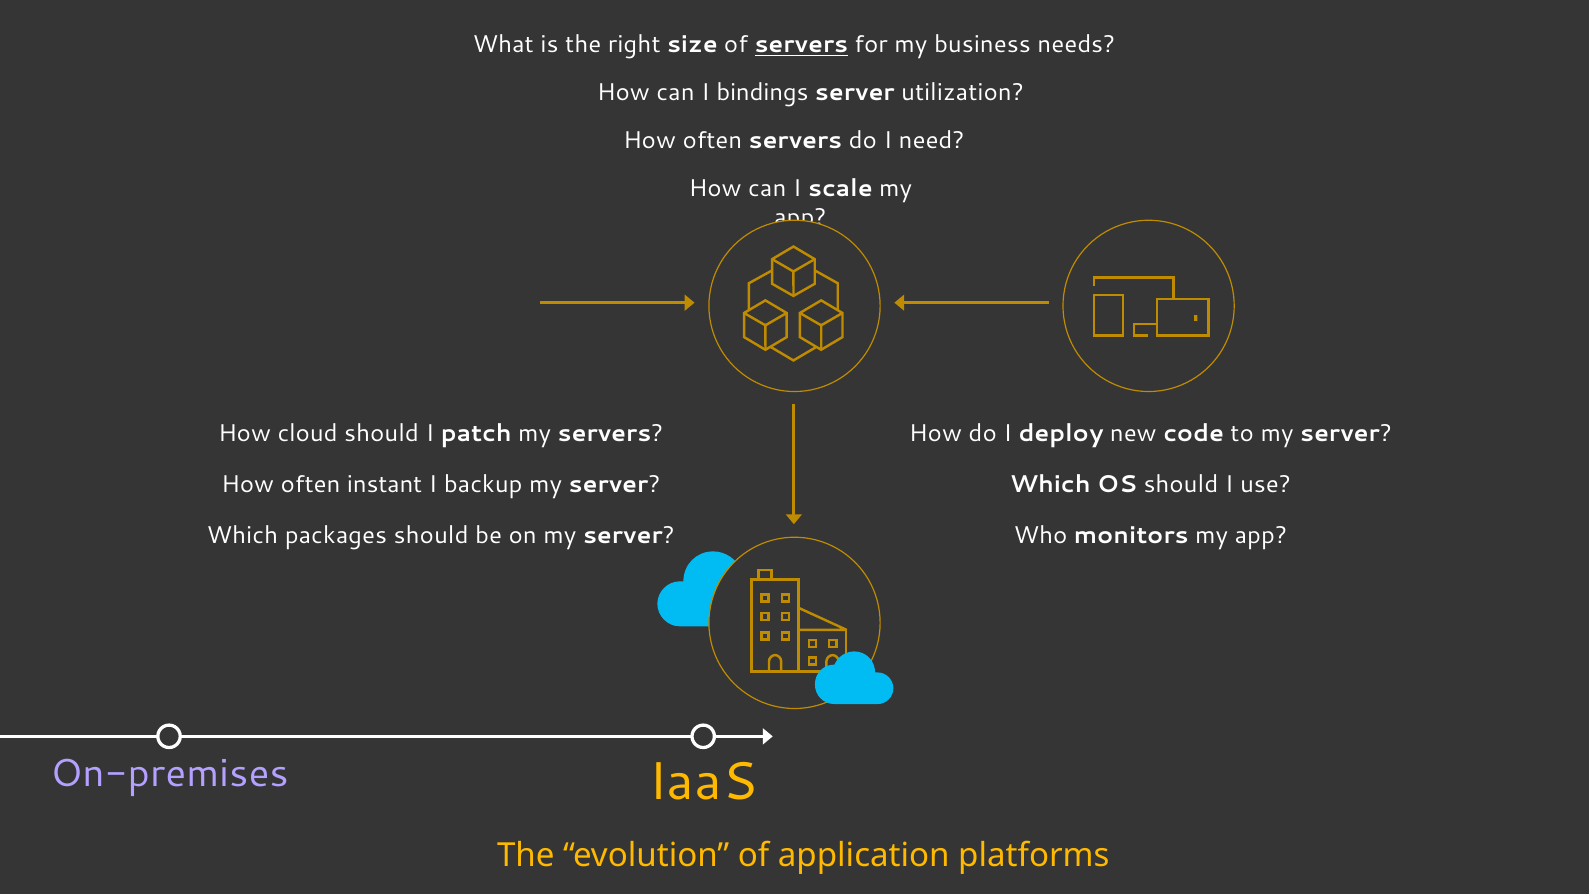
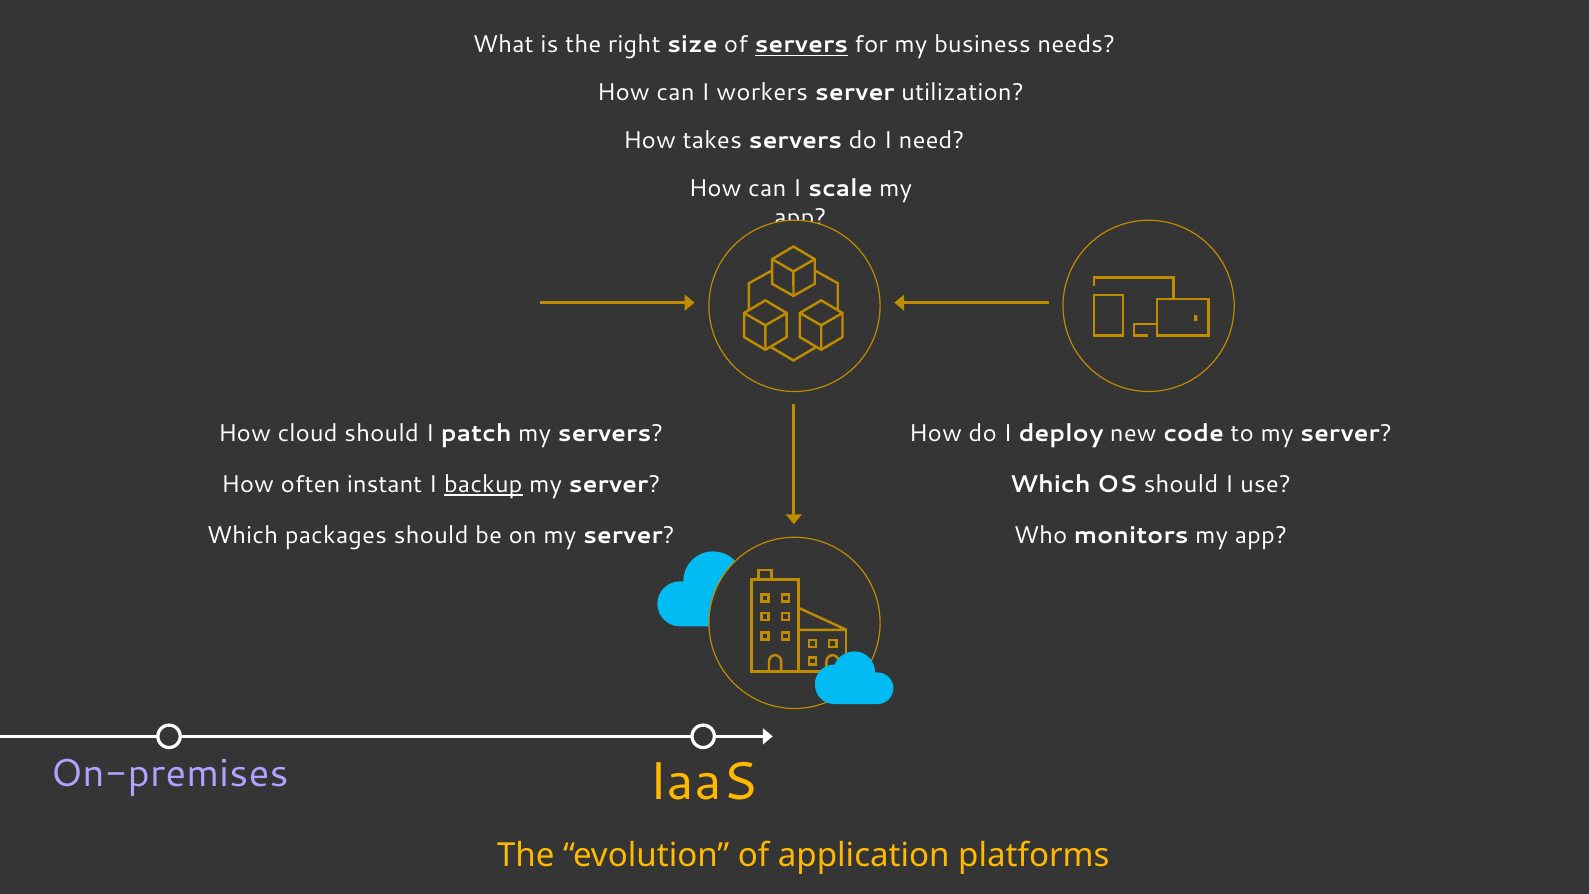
bindings: bindings -> workers
often at (712, 141): often -> takes
backup underline: none -> present
